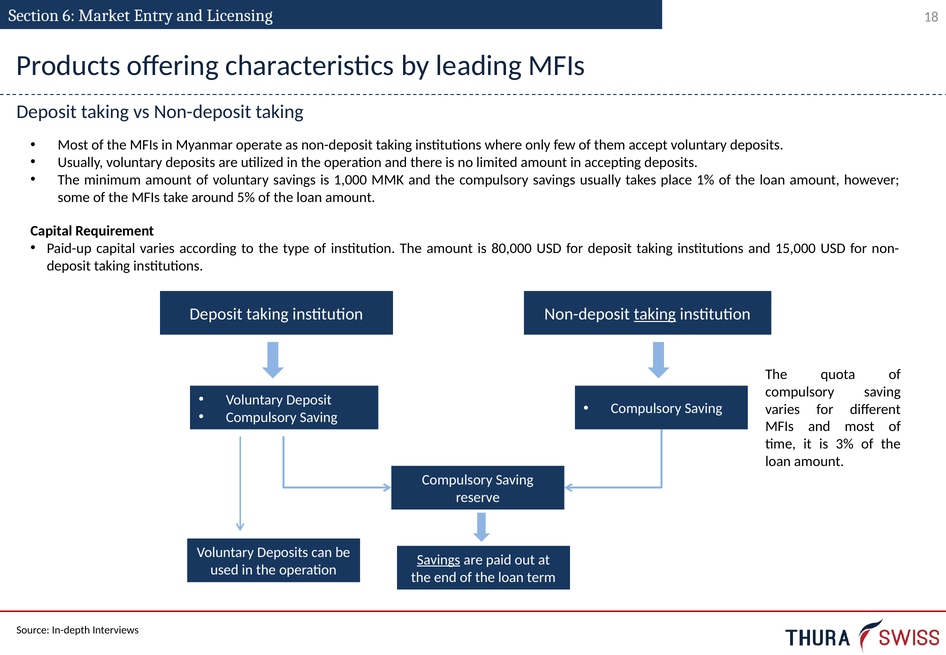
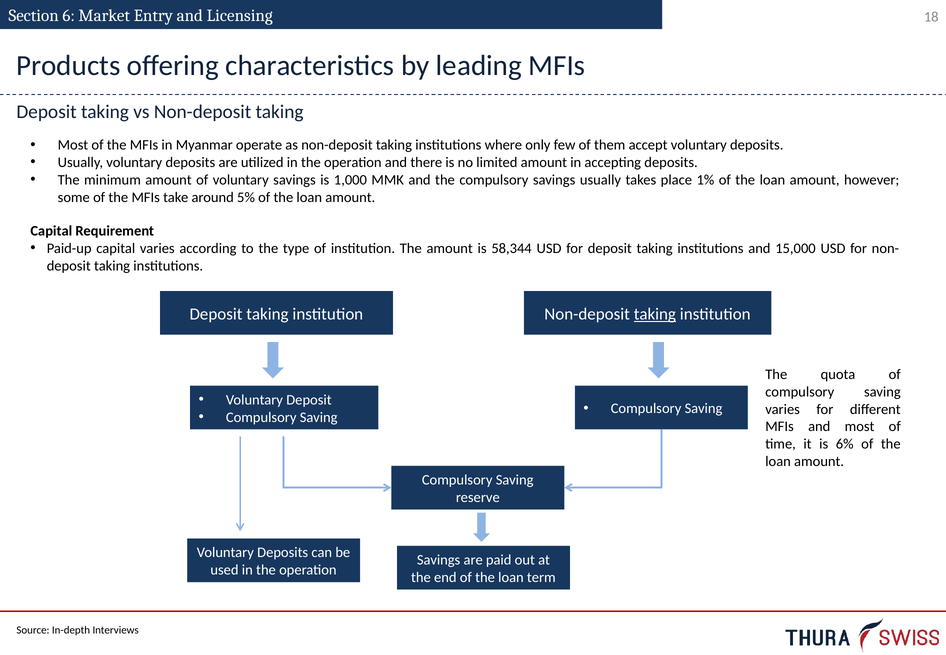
80,000: 80,000 -> 58,344
3%: 3% -> 6%
Savings at (439, 560) underline: present -> none
